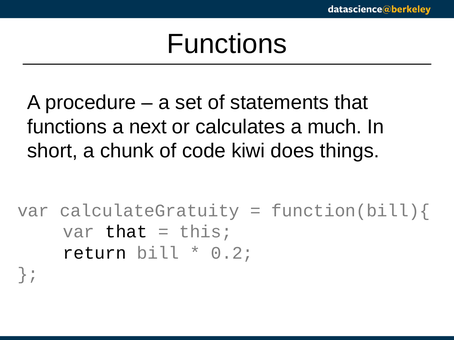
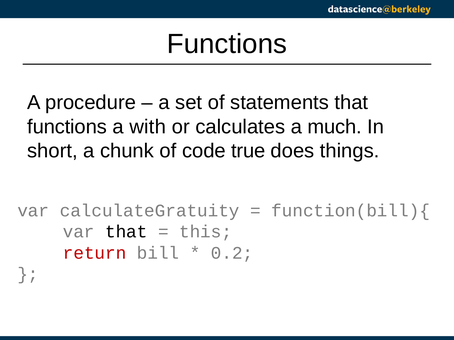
next: next -> with
kiwi: kiwi -> true
return colour: black -> red
